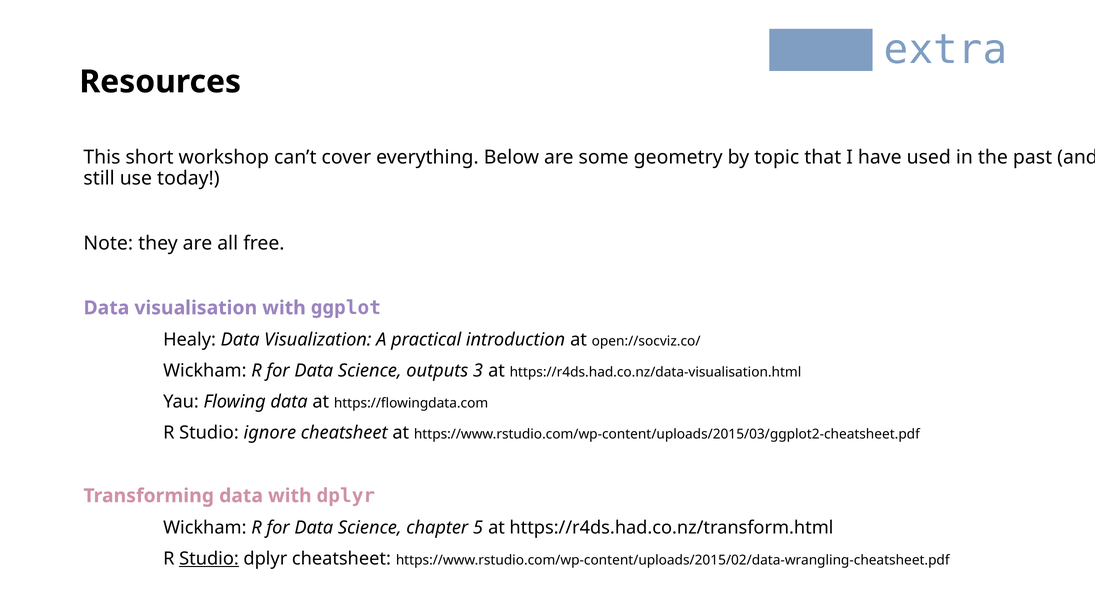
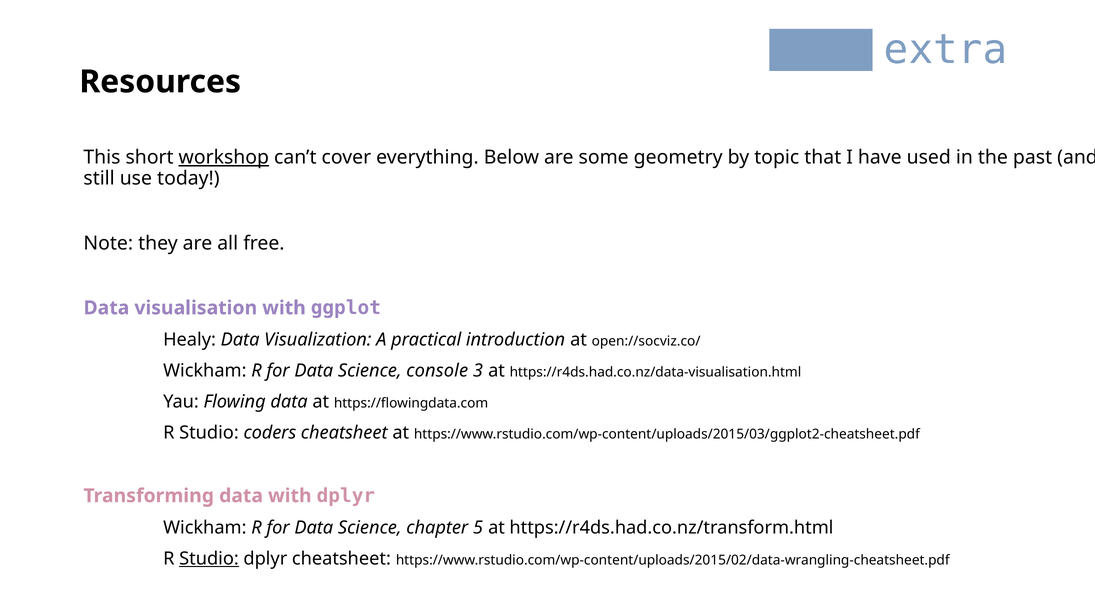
workshop underline: none -> present
outputs: outputs -> console
ignore: ignore -> coders
